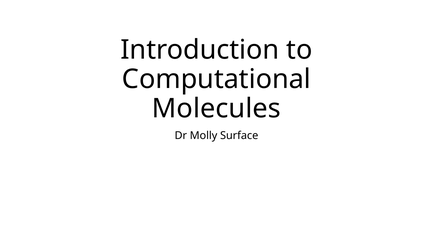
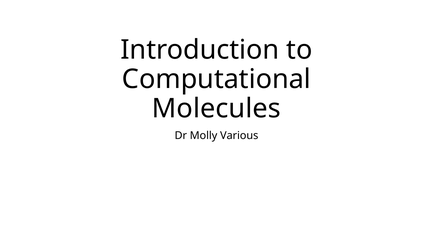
Surface: Surface -> Various
